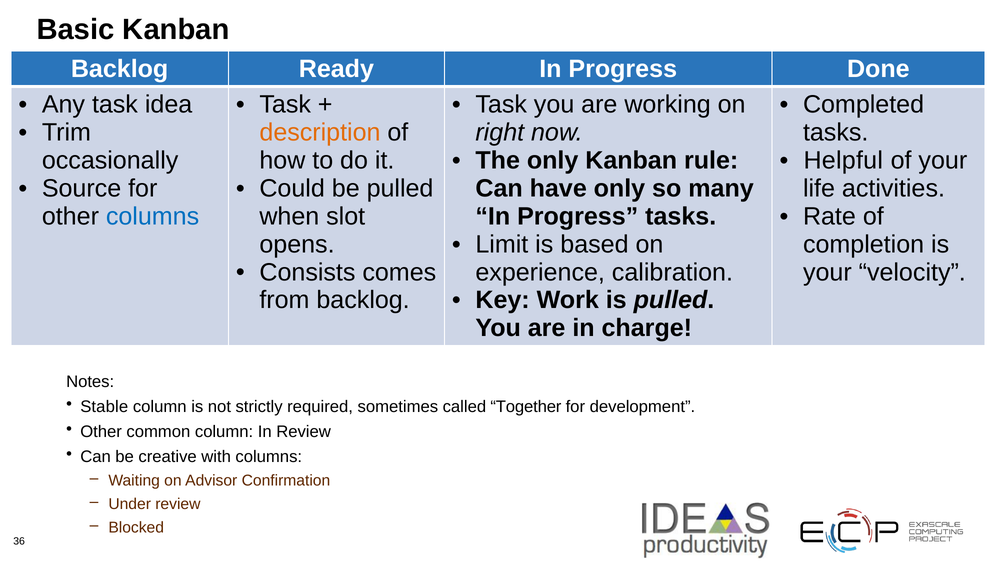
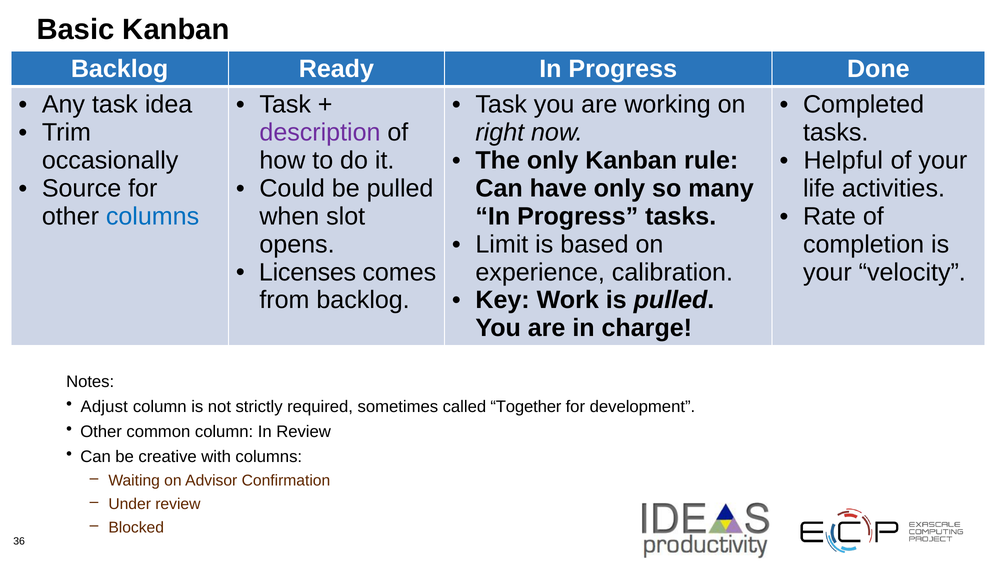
description colour: orange -> purple
Consists: Consists -> Licenses
Stable: Stable -> Adjust
